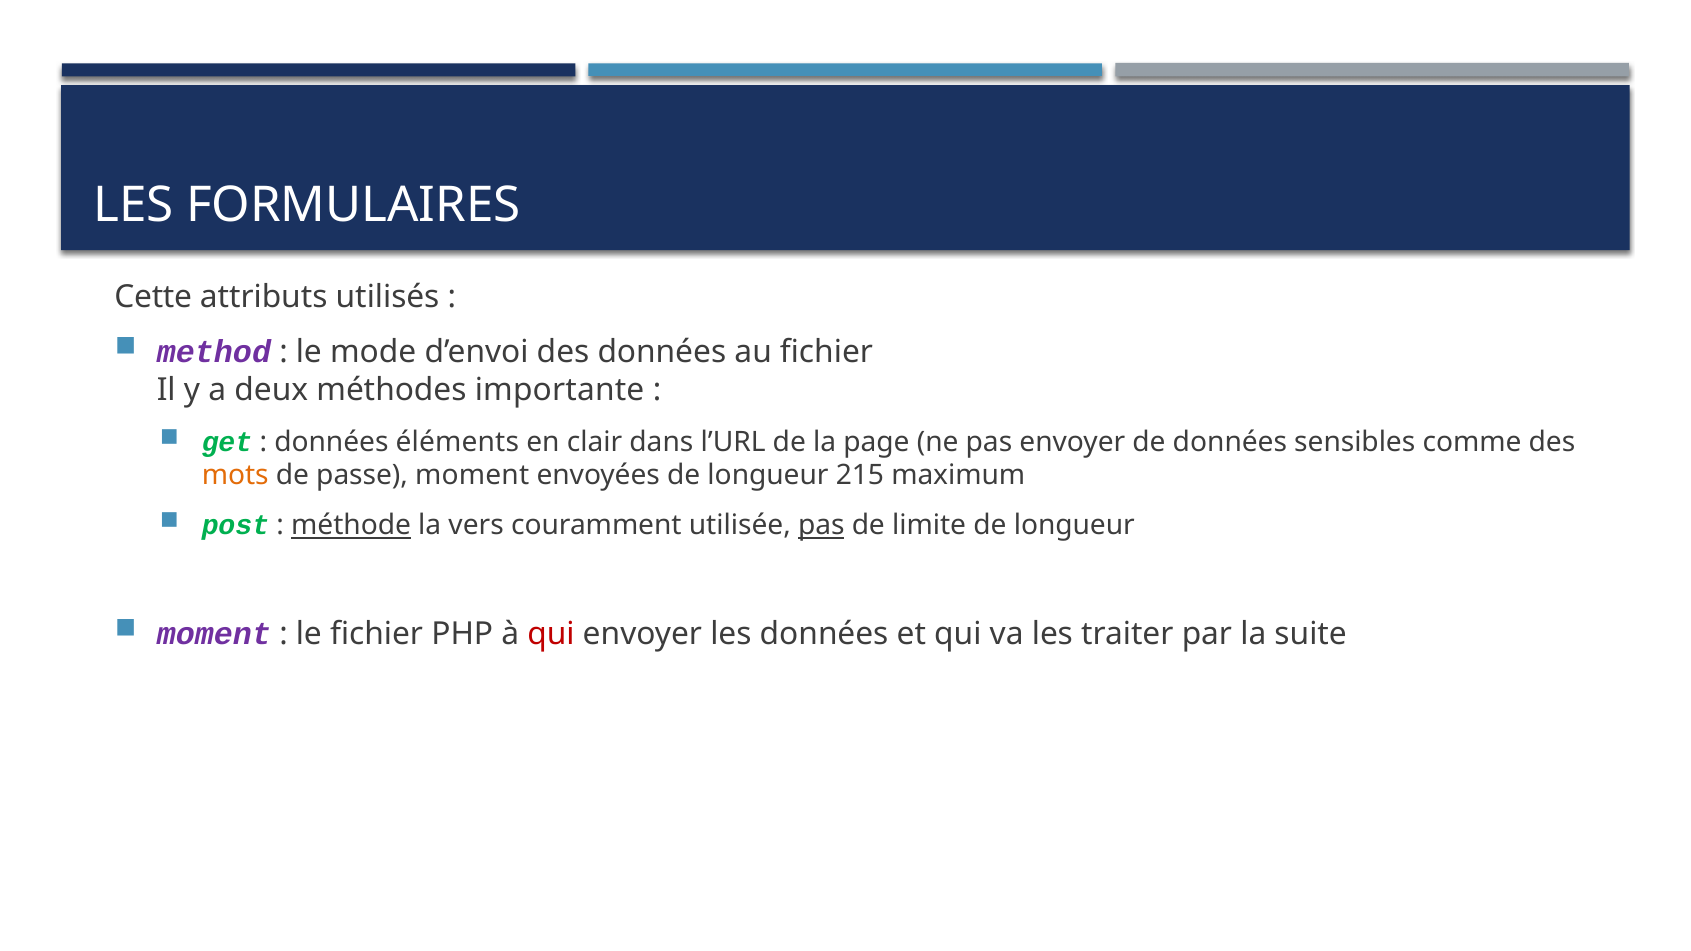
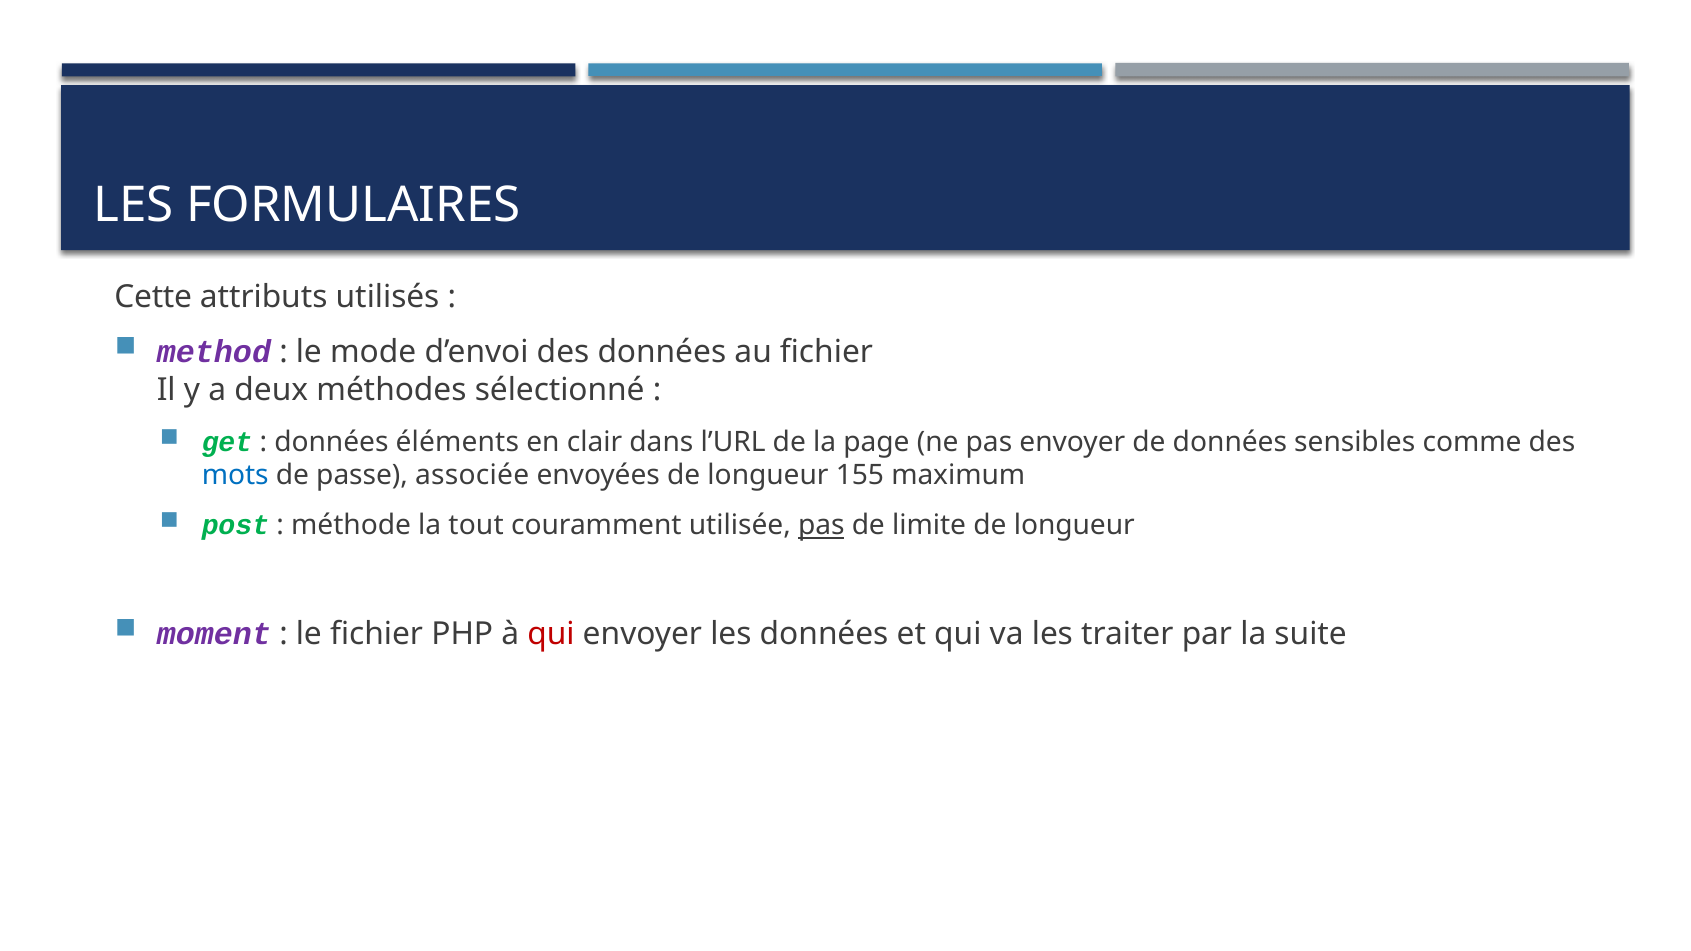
importante: importante -> sélectionné
mots colour: orange -> blue
passe moment: moment -> associée
215: 215 -> 155
méthode underline: present -> none
vers: vers -> tout
